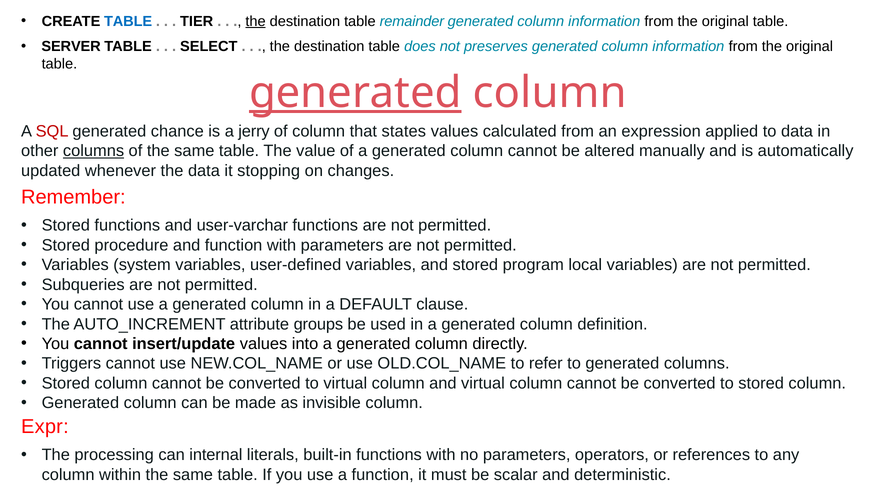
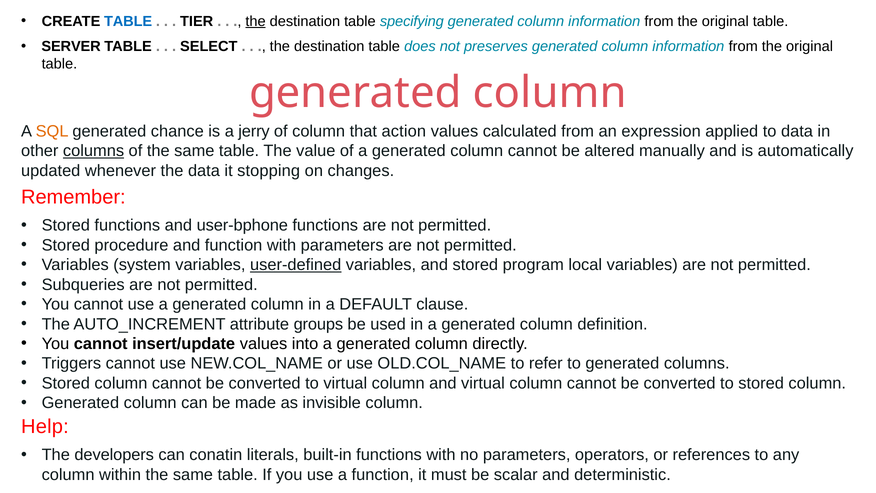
remainder: remainder -> specifying
generated at (355, 93) underline: present -> none
SQL colour: red -> orange
states: states -> action
user-varchar: user-varchar -> user-bphone
user-defined underline: none -> present
Expr: Expr -> Help
processing: processing -> developers
internal: internal -> conatin
